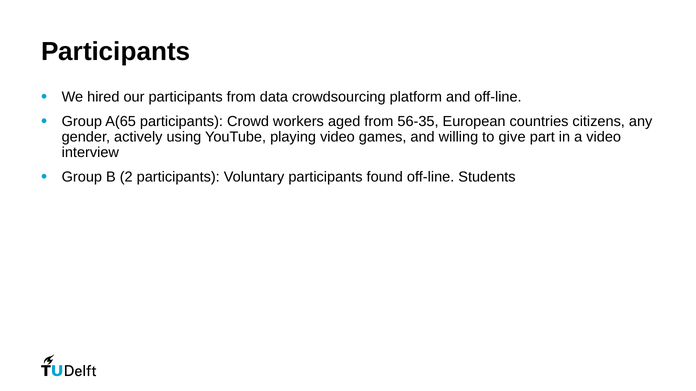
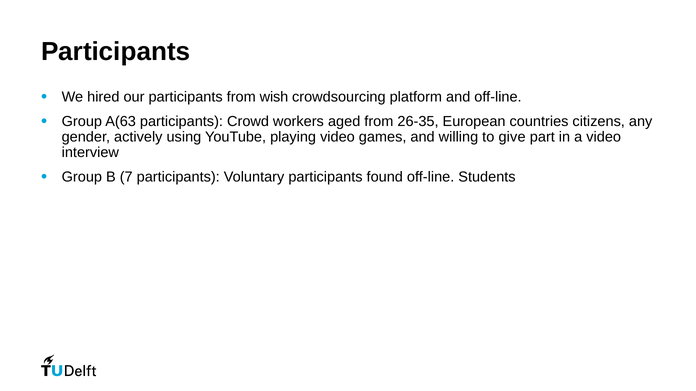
data: data -> wish
A(65: A(65 -> A(63
56-35: 56-35 -> 26-35
2: 2 -> 7
